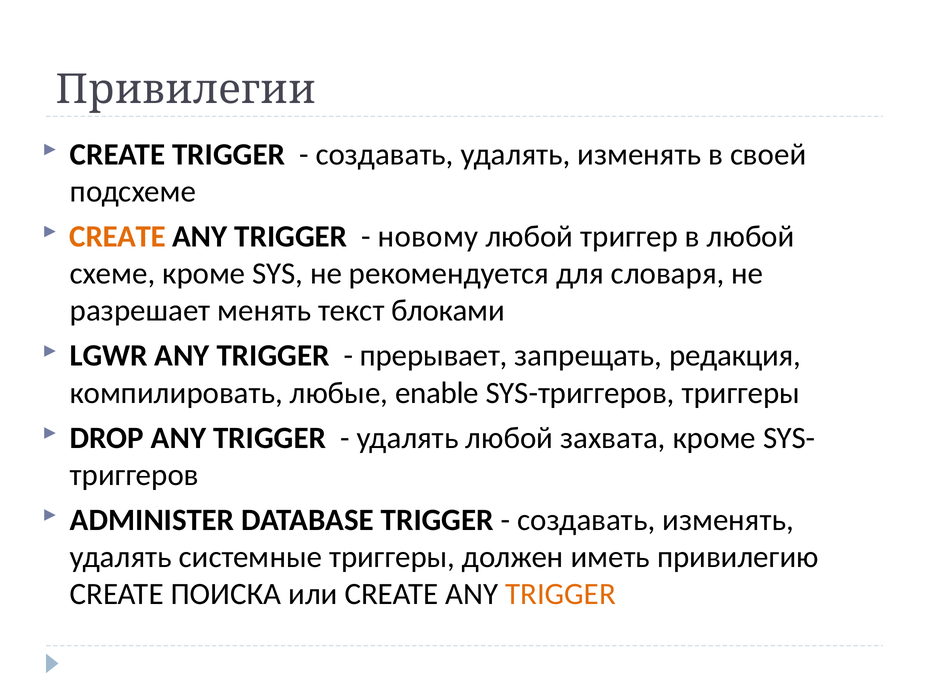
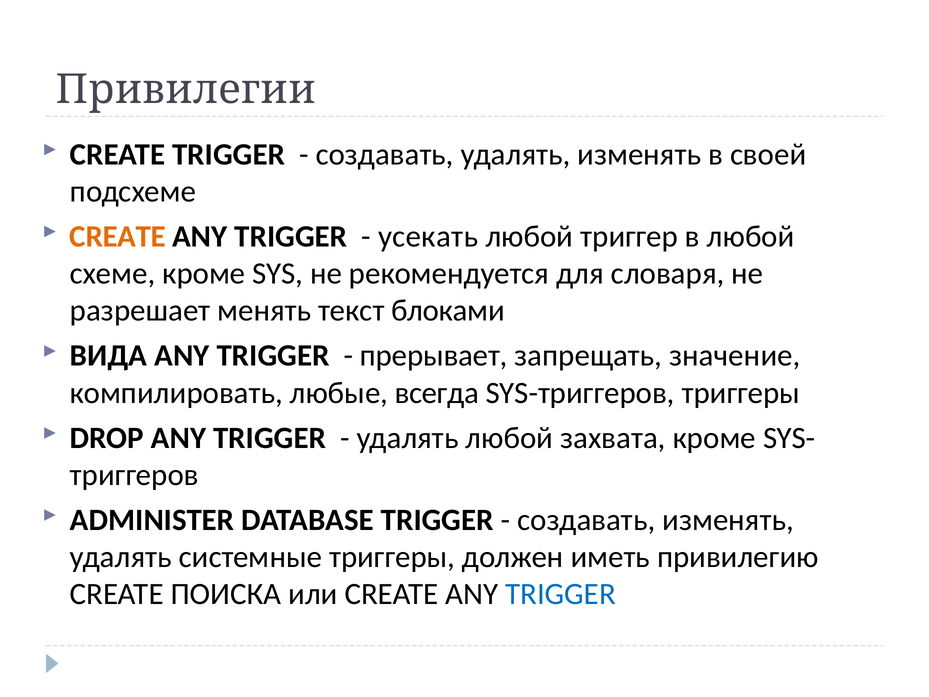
новому: новому -> усекать
LGWR: LGWR -> ВИДА
редакция: редакция -> значение
enable: enable -> всегда
TRIGGER at (561, 594) colour: orange -> blue
